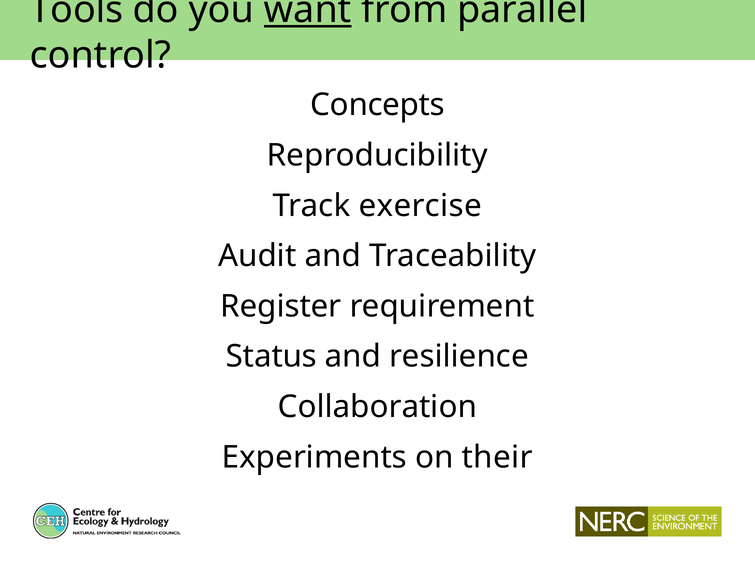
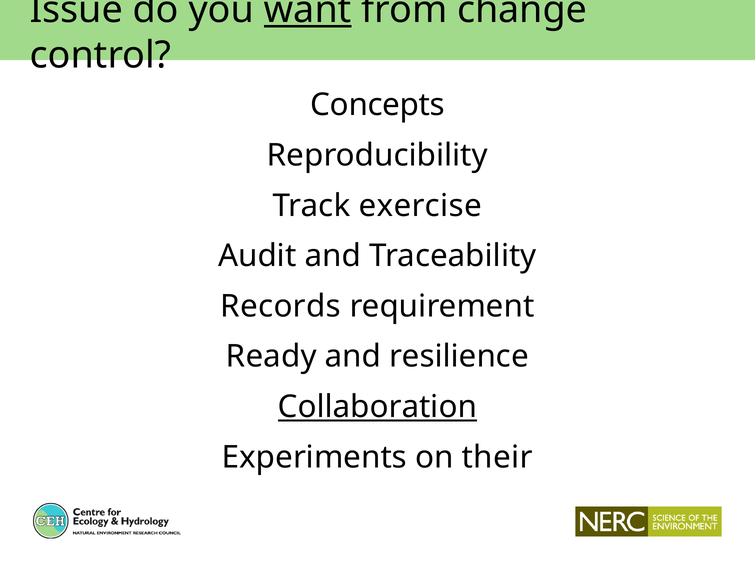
Tools: Tools -> Issue
parallel: parallel -> change
Register: Register -> Records
Status: Status -> Ready
Collaboration underline: none -> present
